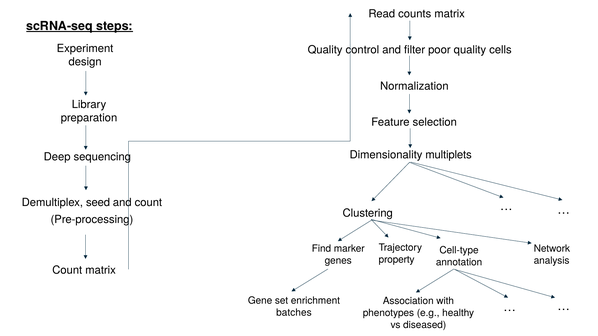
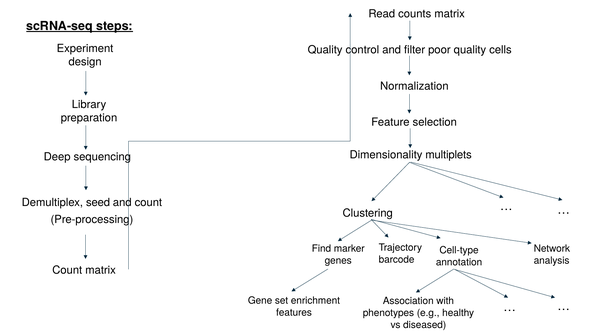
property: property -> barcode
batches: batches -> features
